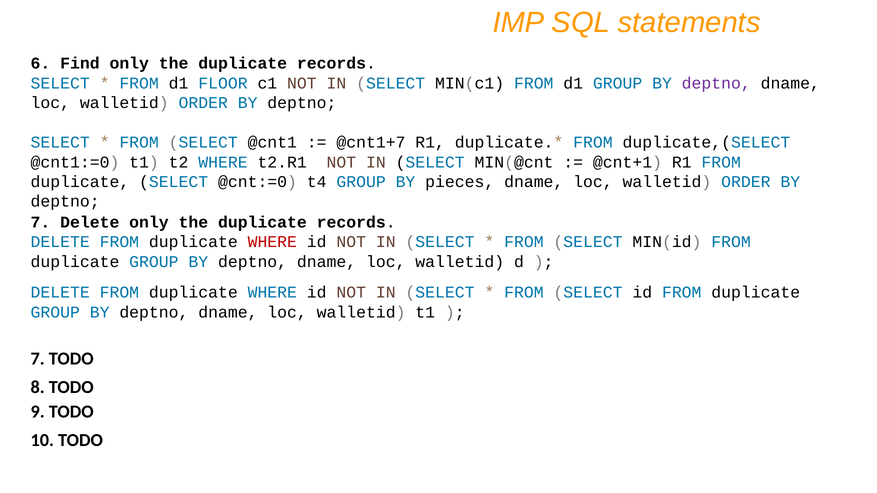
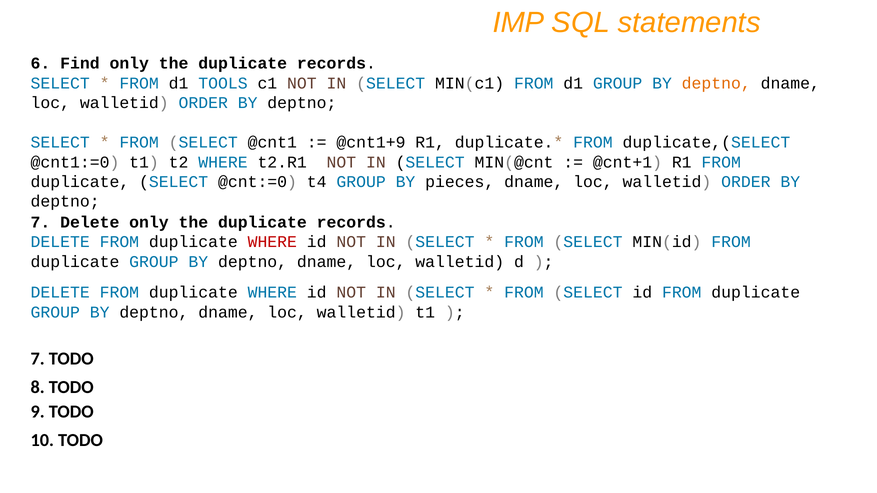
FLOOR: FLOOR -> TOOLS
deptno at (716, 83) colour: purple -> orange
@cnt1+7: @cnt1+7 -> @cnt1+9
